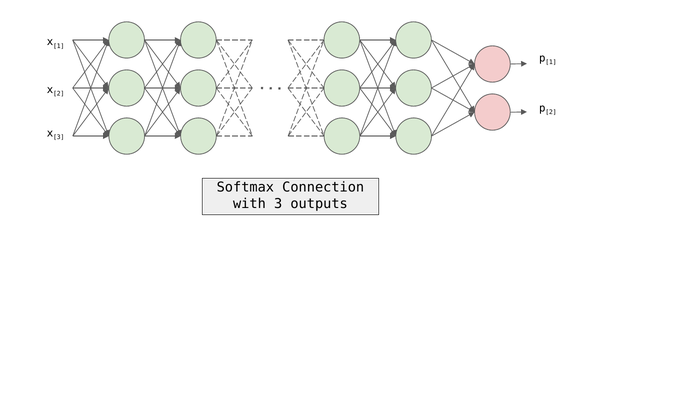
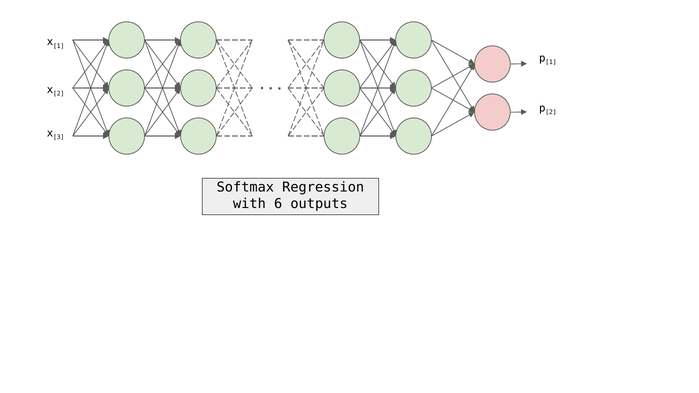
Connection: Connection -> Regression
with 3: 3 -> 6
